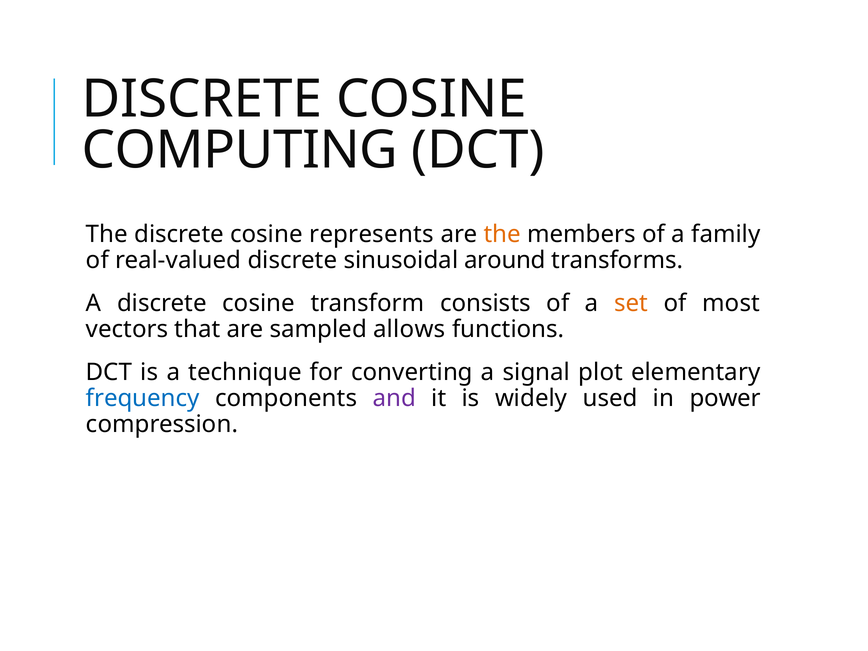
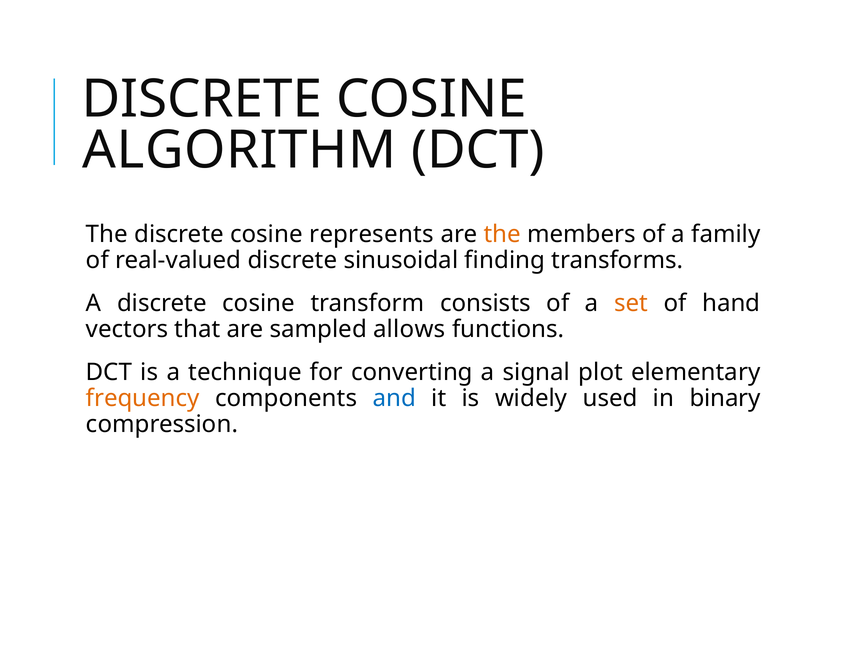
COMPUTING: COMPUTING -> ALGORITHM
around: around -> finding
most: most -> hand
frequency colour: blue -> orange
and colour: purple -> blue
power: power -> binary
